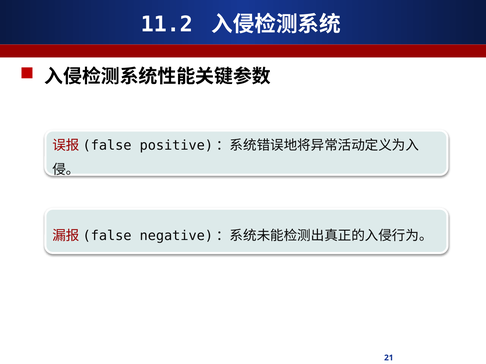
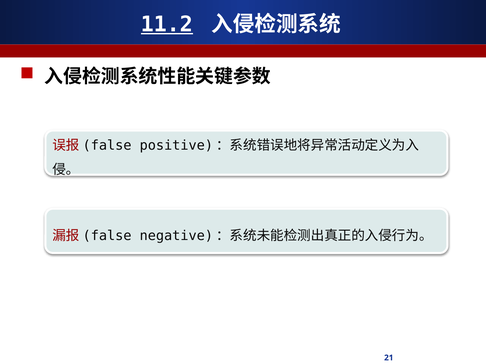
11.2 underline: none -> present
